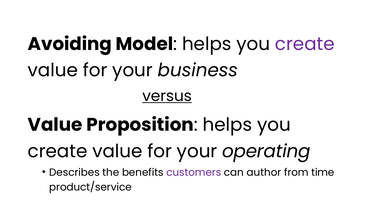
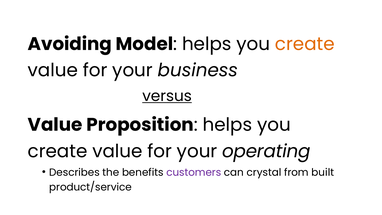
create at (305, 44) colour: purple -> orange
author: author -> crystal
time: time -> built
